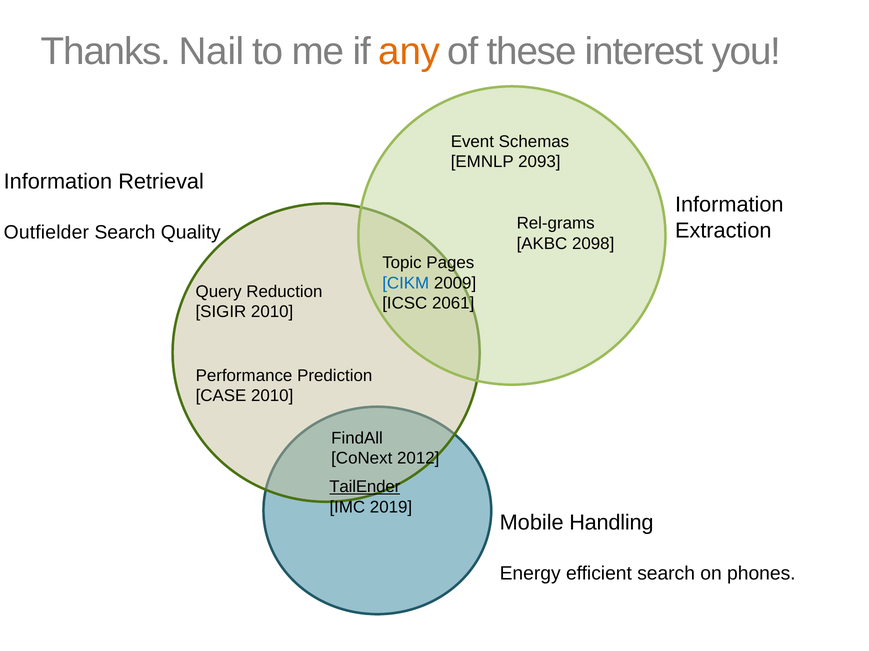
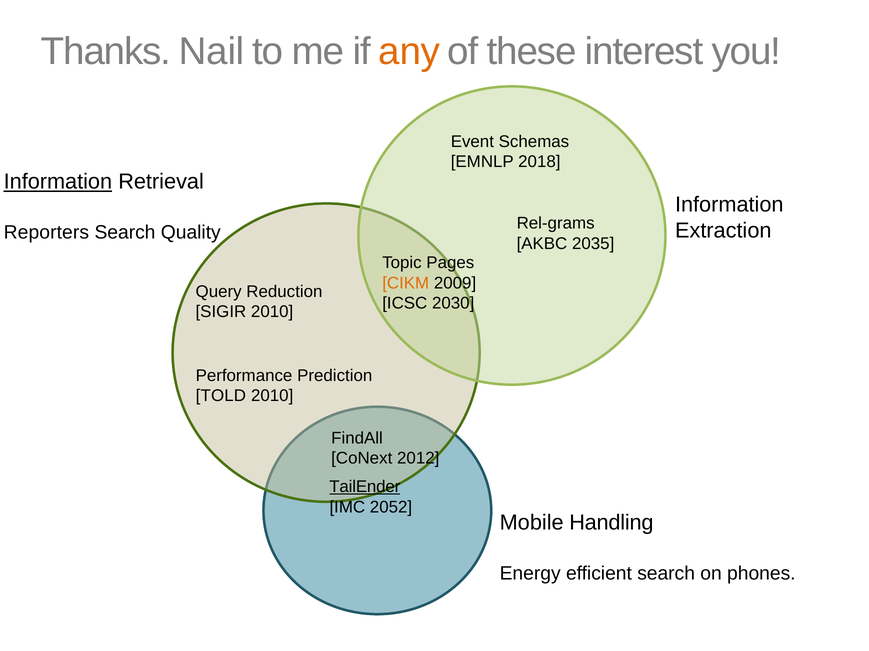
2093: 2093 -> 2018
Information at (58, 182) underline: none -> present
Outfielder: Outfielder -> Reporters
2098: 2098 -> 2035
CIKM colour: blue -> orange
2061: 2061 -> 2030
CASE: CASE -> TOLD
2019: 2019 -> 2052
